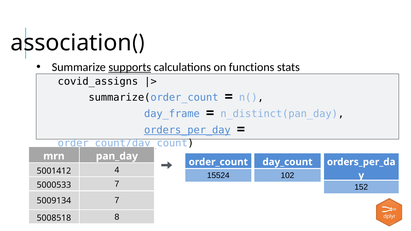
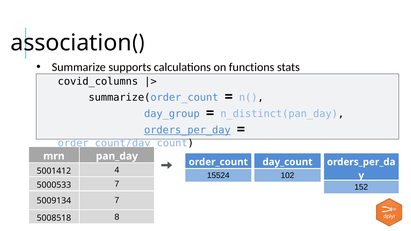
supports underline: present -> none
covid_assigns: covid_assigns -> covid_columns
day_frame: day_frame -> day_group
